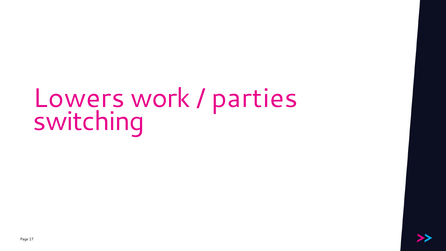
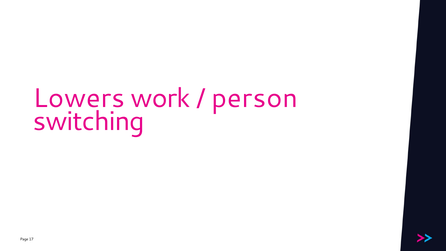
parties: parties -> person
